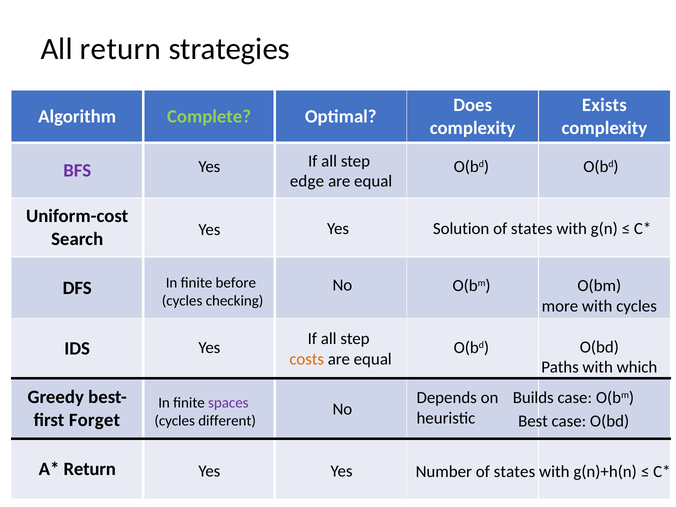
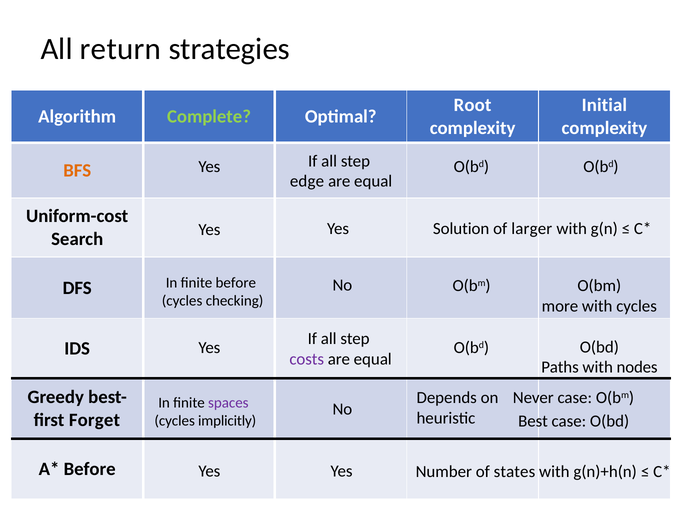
Does: Does -> Root
Exists: Exists -> Initial
BFS colour: purple -> orange
states at (532, 229): states -> larger
costs colour: orange -> purple
which: which -> nodes
Builds: Builds -> Never
different: different -> implicitly
Return at (90, 469): Return -> Before
